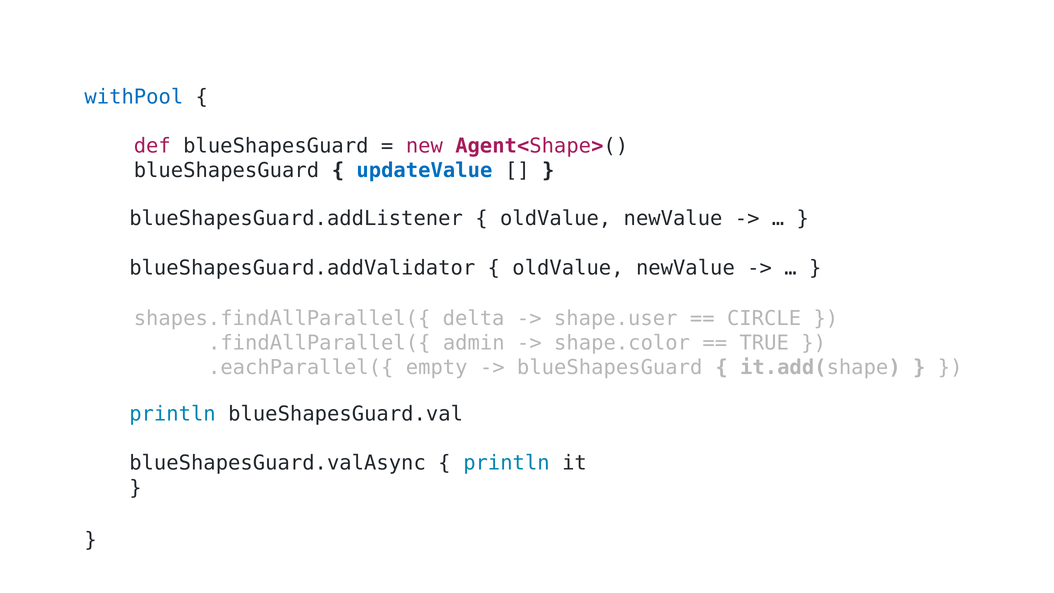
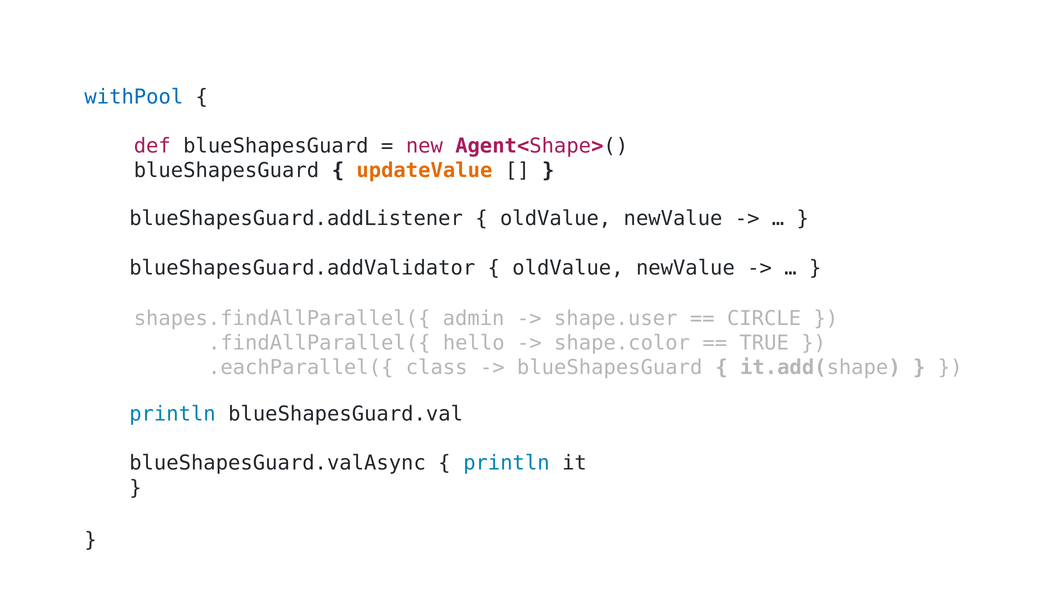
updateValue colour: blue -> orange
delta: delta -> admin
admin: admin -> hello
empty: empty -> class
